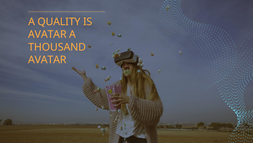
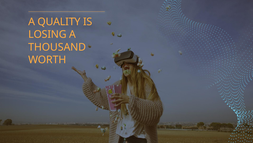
AVATAR at (47, 34): AVATAR -> LOSING
AVATAR at (47, 60): AVATAR -> WORTH
